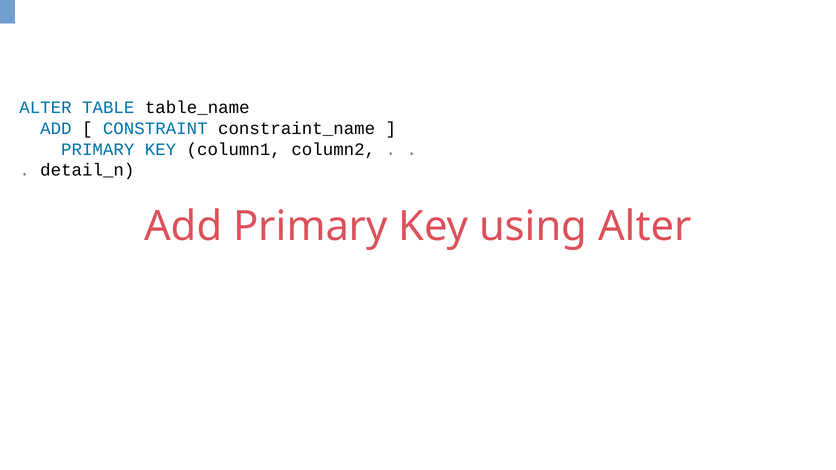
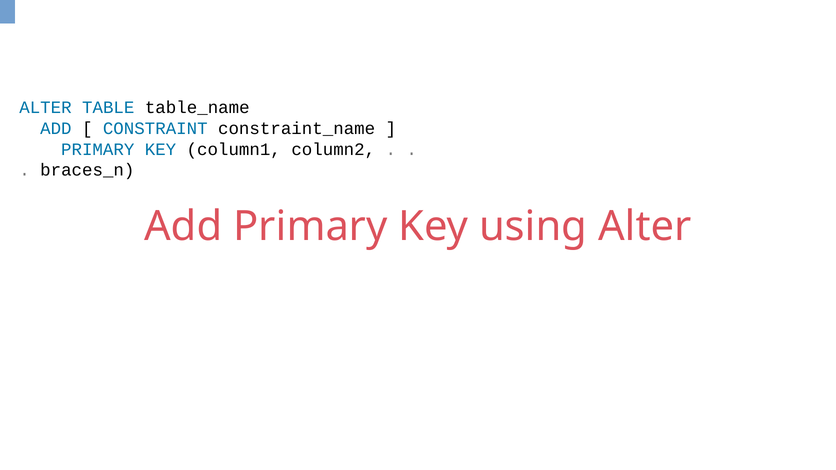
detail_n: detail_n -> braces_n
